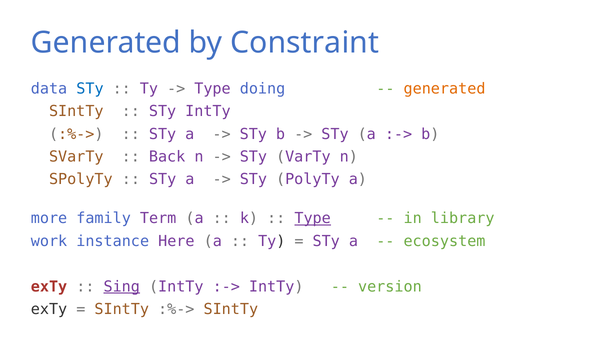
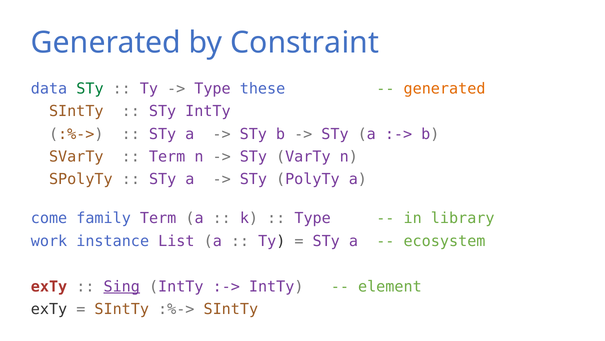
STy at (90, 88) colour: blue -> green
doing: doing -> these
Back at (167, 156): Back -> Term
more: more -> come
Type at (313, 218) underline: present -> none
Here: Here -> List
version: version -> element
